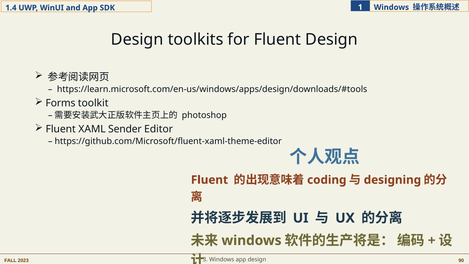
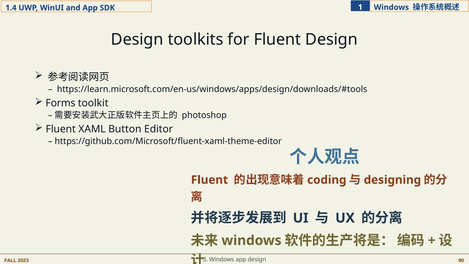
Sender: Sender -> Button
